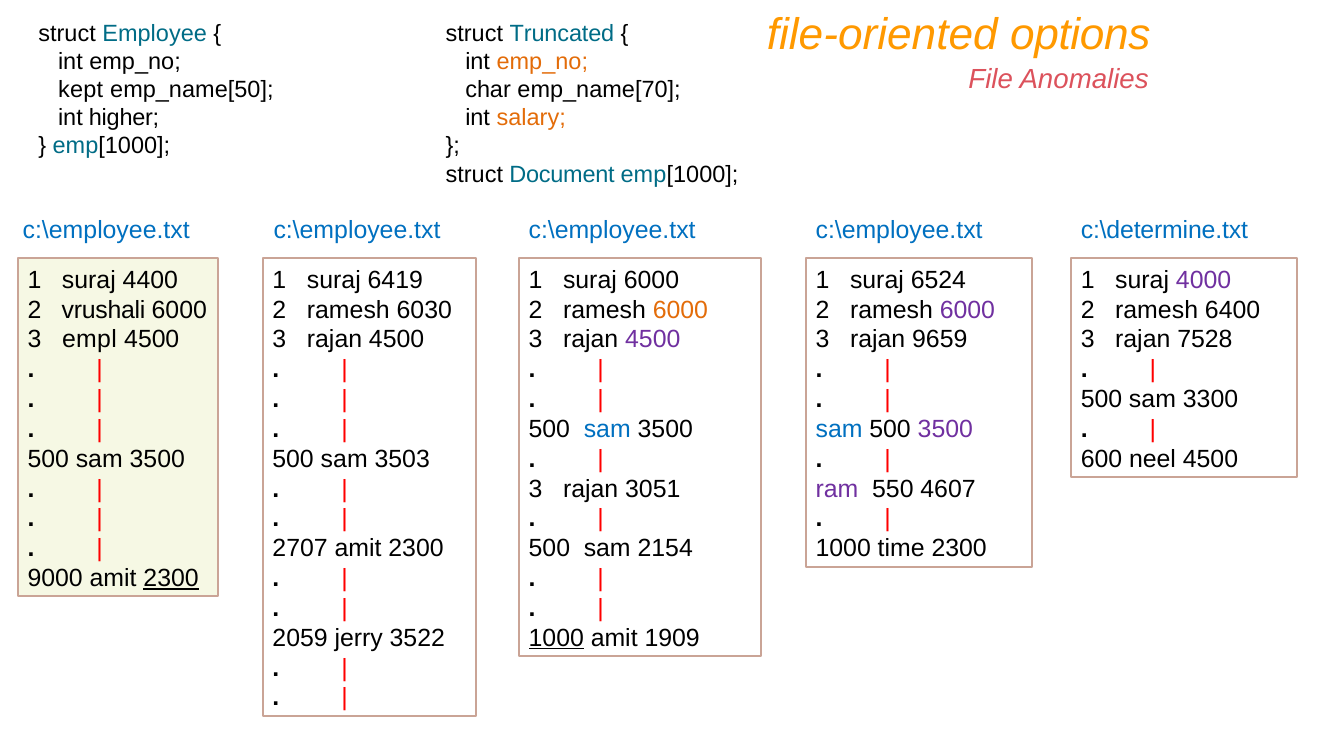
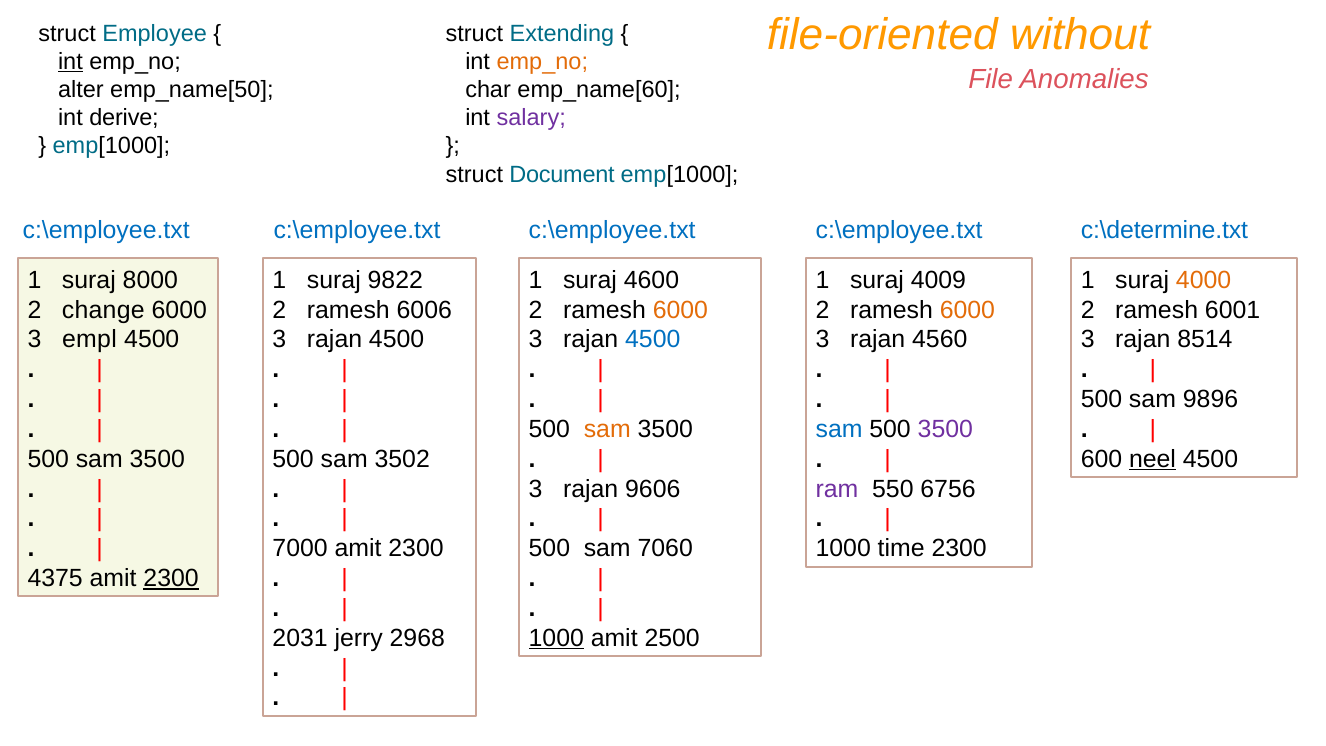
options: options -> without
Truncated: Truncated -> Extending
int at (70, 61) underline: none -> present
kept: kept -> alter
emp_name[70: emp_name[70 -> emp_name[60
higher: higher -> derive
salary colour: orange -> purple
4400: 4400 -> 8000
6419: 6419 -> 9822
suraj 6000: 6000 -> 4600
6524: 6524 -> 4009
4000 colour: purple -> orange
vrushali: vrushali -> change
6030: 6030 -> 6006
6000 at (967, 310) colour: purple -> orange
6400: 6400 -> 6001
4500 at (653, 340) colour: purple -> blue
9659: 9659 -> 4560
7528: 7528 -> 8514
3300: 3300 -> 9896
sam at (607, 429) colour: blue -> orange
3503: 3503 -> 3502
neel underline: none -> present
3051: 3051 -> 9606
4607: 4607 -> 6756
2707: 2707 -> 7000
2154: 2154 -> 7060
9000: 9000 -> 4375
2059: 2059 -> 2031
3522: 3522 -> 2968
1909: 1909 -> 2500
